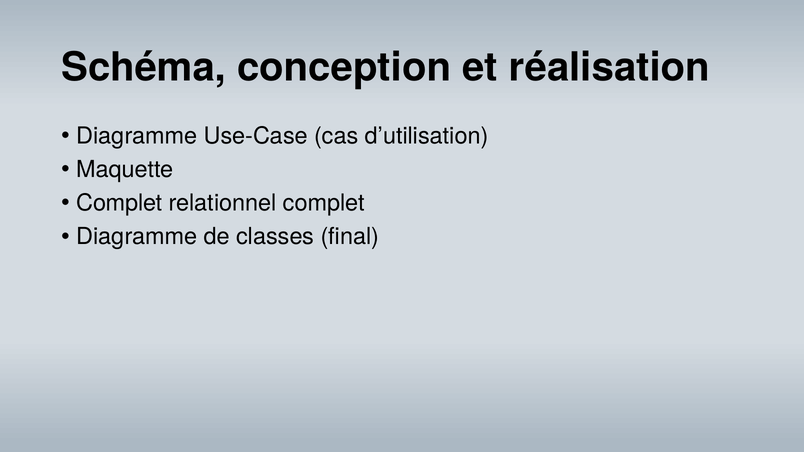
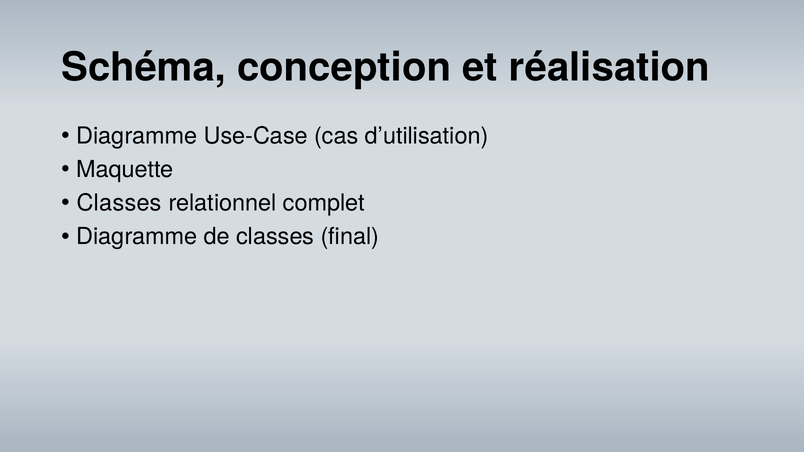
Complet at (119, 203): Complet -> Classes
